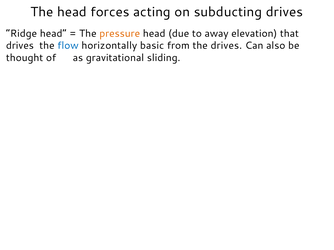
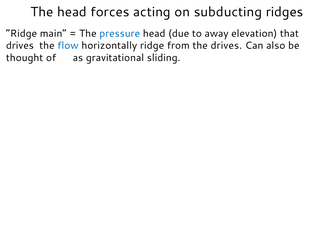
subducting drives: drives -> ridges
Ridge head: head -> main
pressure colour: orange -> blue
horizontally basic: basic -> ridge
